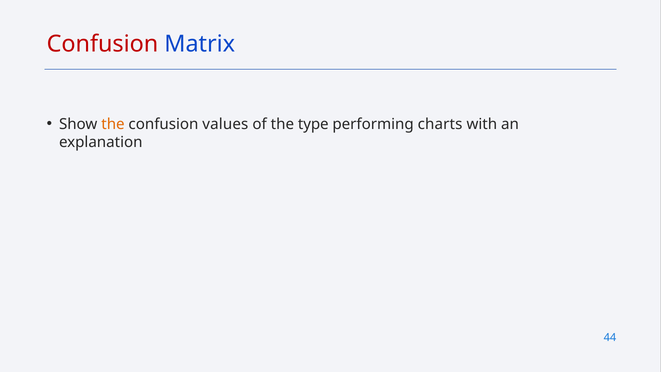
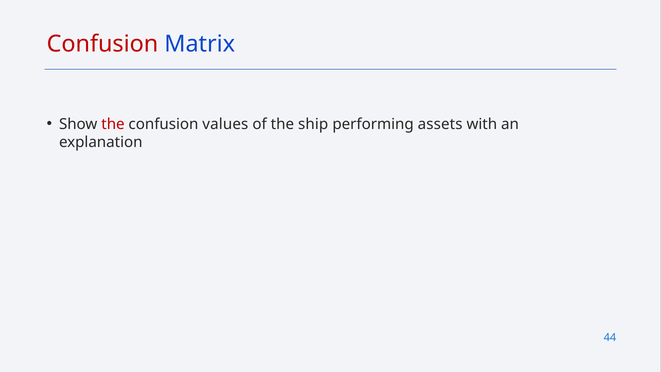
the at (113, 124) colour: orange -> red
type: type -> ship
charts: charts -> assets
